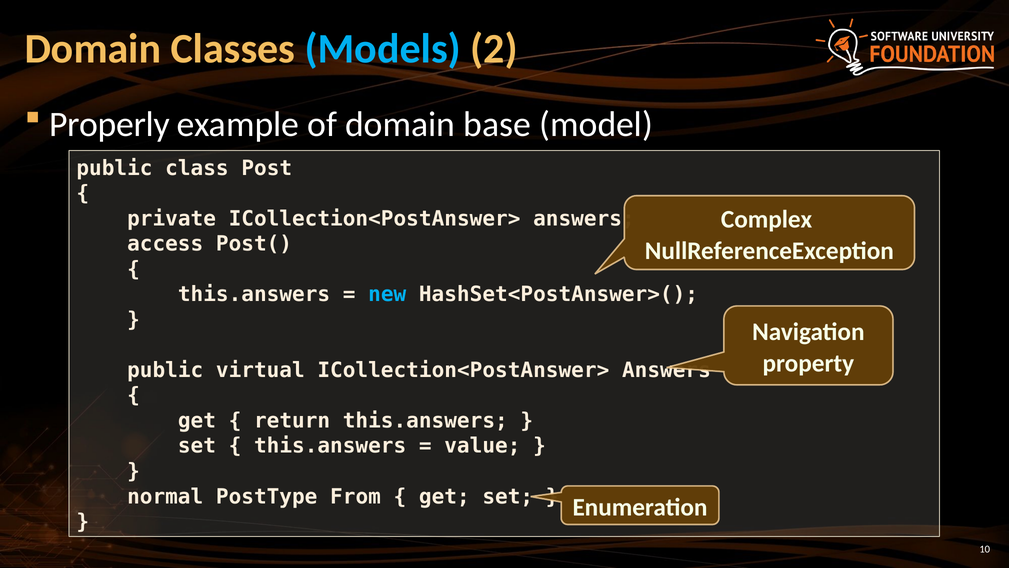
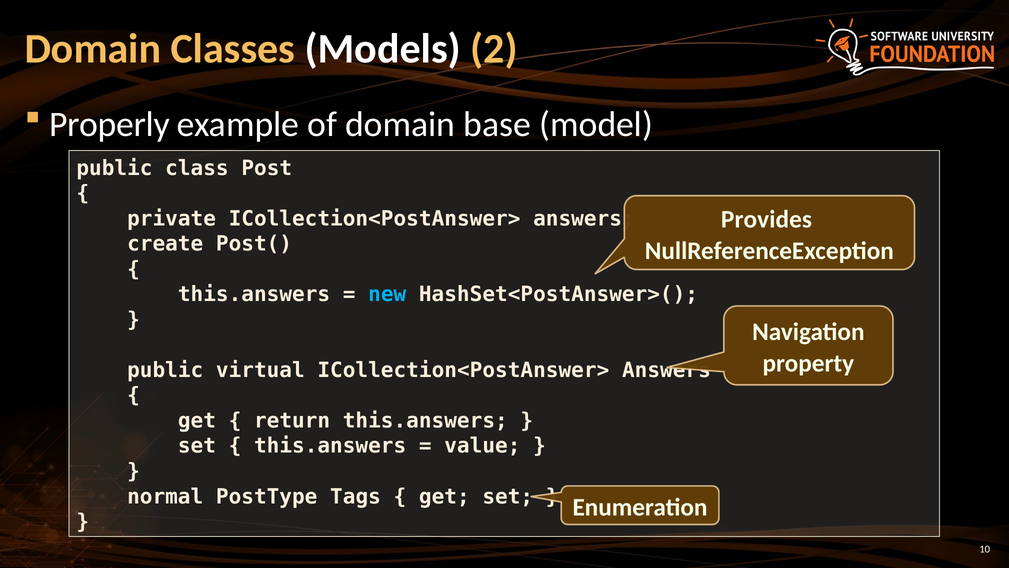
Models colour: light blue -> white
Complex: Complex -> Provides
access: access -> create
From: From -> Tags
